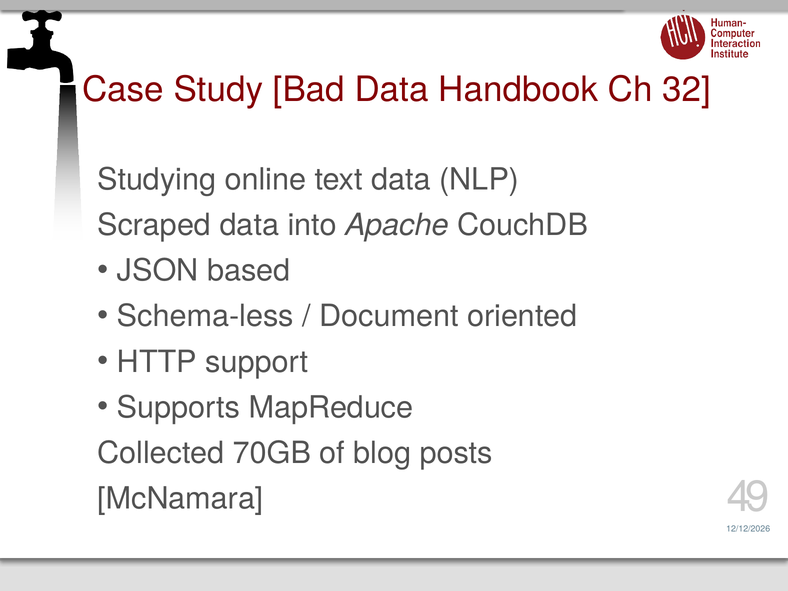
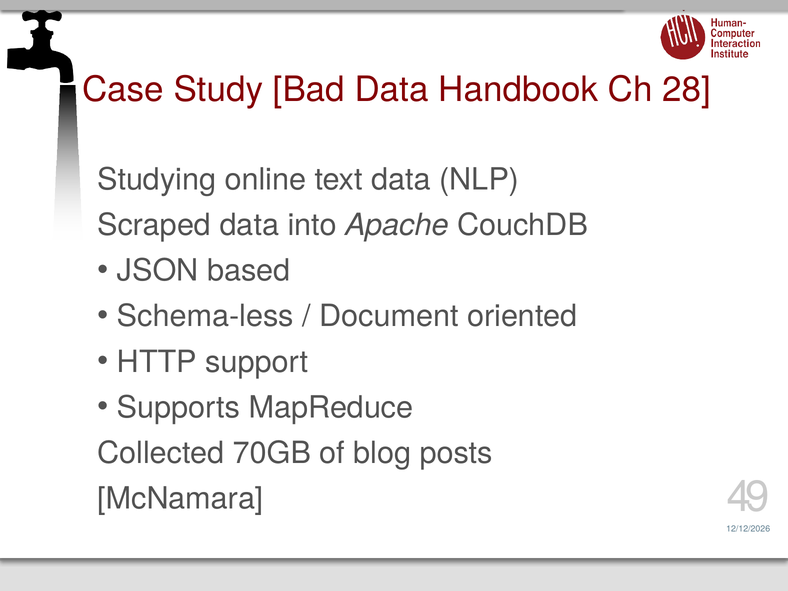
32: 32 -> 28
